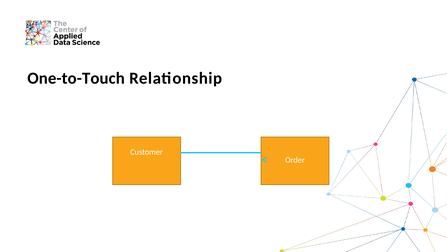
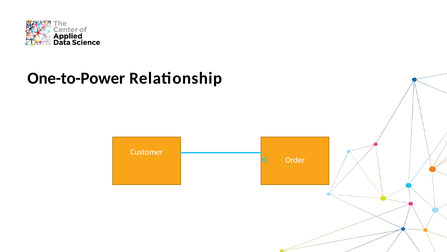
One-to-Touch: One-to-Touch -> One-to-Power
